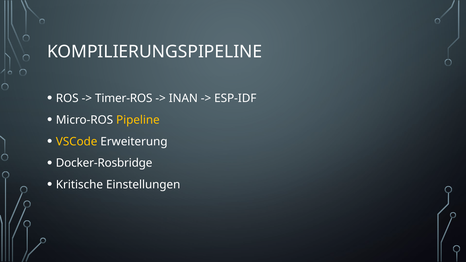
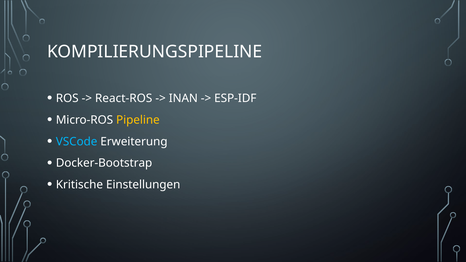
Timer-ROS: Timer-ROS -> React-ROS
VSCode colour: yellow -> light blue
Docker-Rosbridge: Docker-Rosbridge -> Docker-Bootstrap
